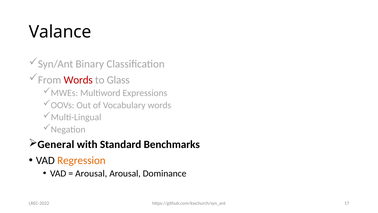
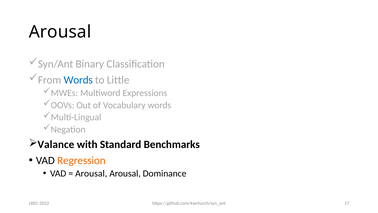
Valance at (60, 32): Valance -> Arousal
Words at (78, 80) colour: red -> blue
Glass: Glass -> Little
General: General -> Valance
